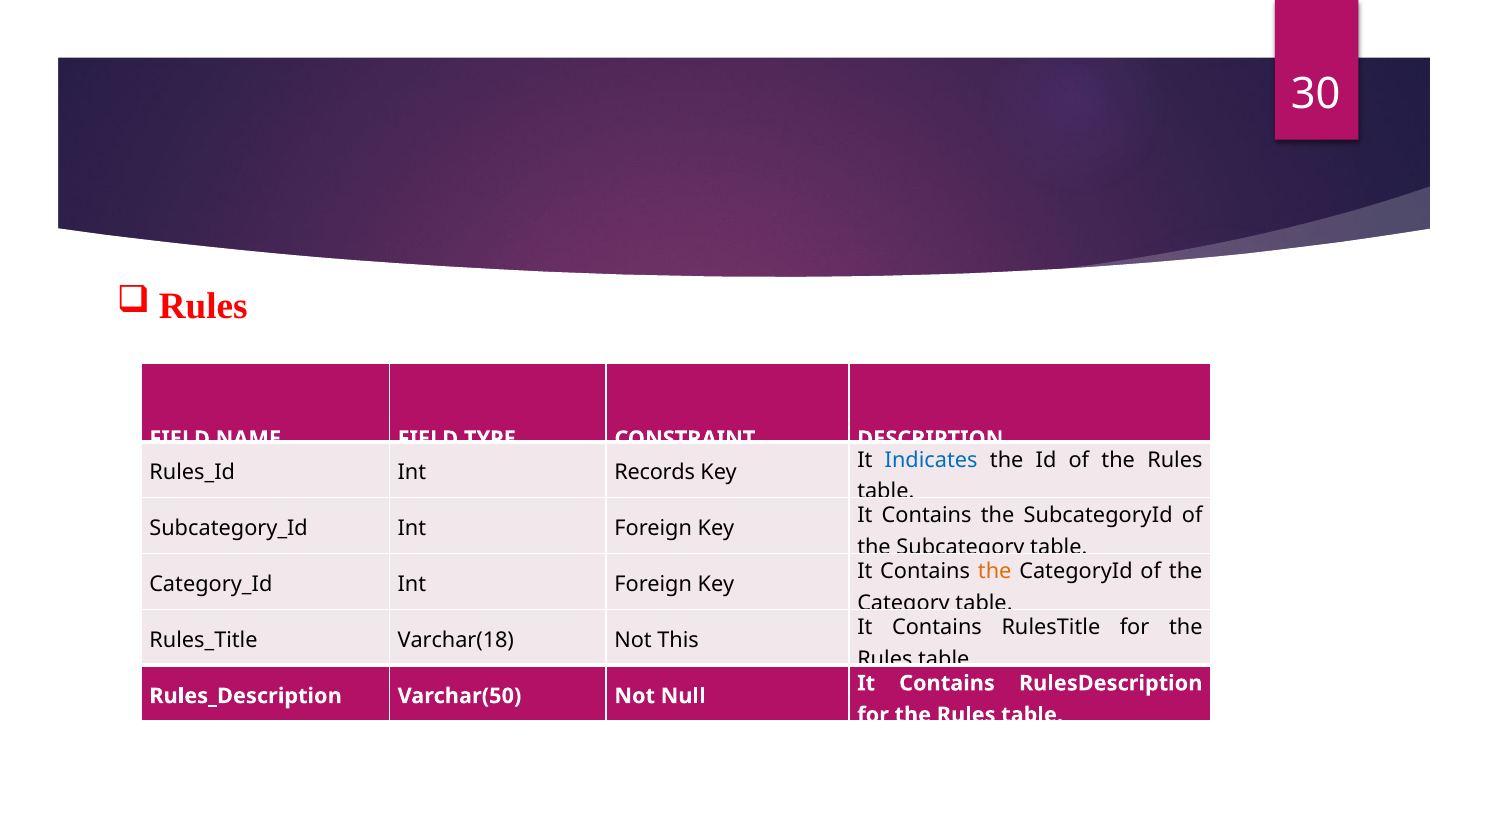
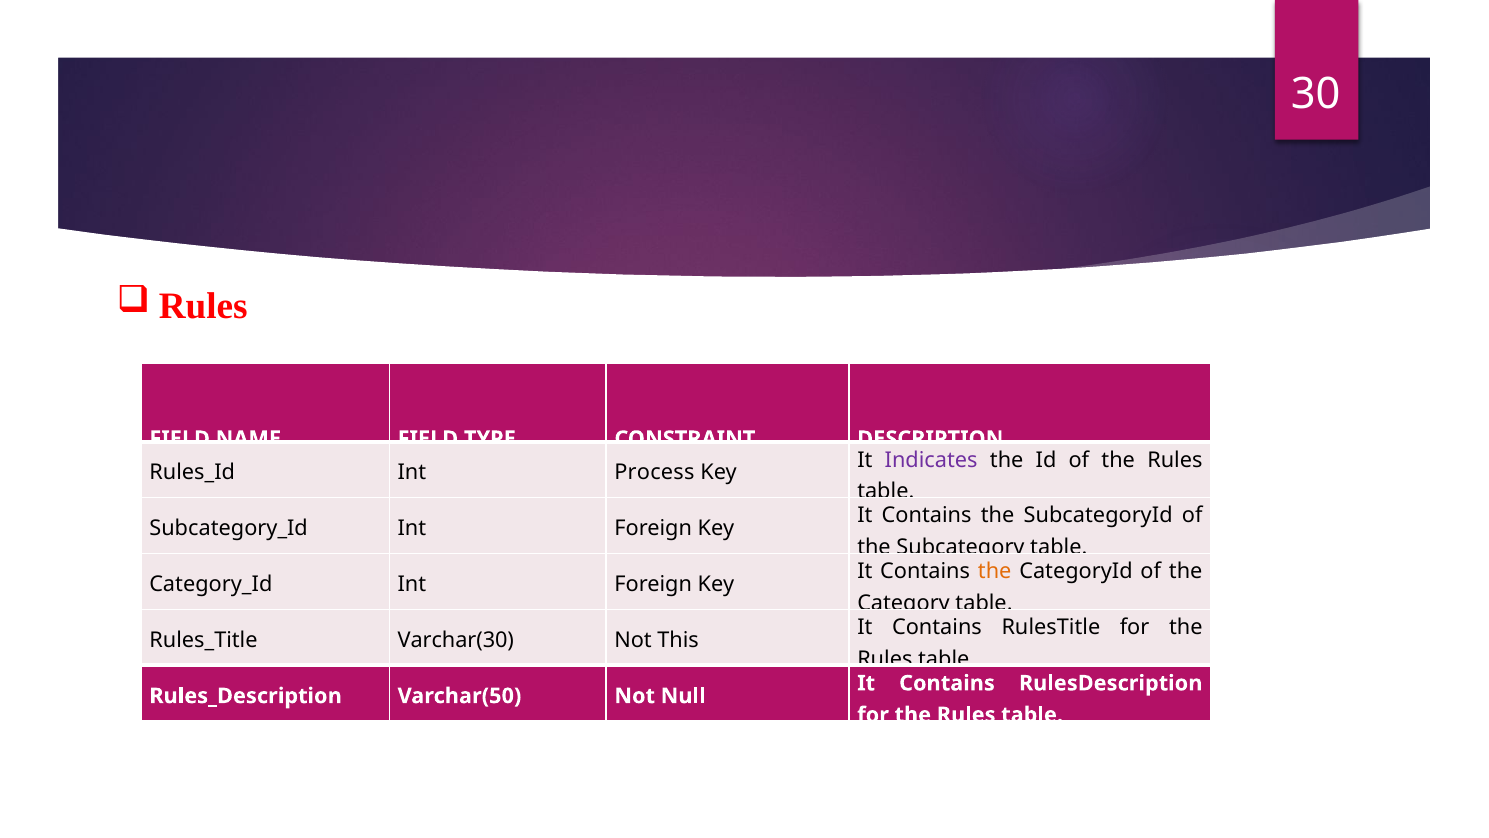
Indicates colour: blue -> purple
Records: Records -> Process
Varchar(18: Varchar(18 -> Varchar(30
